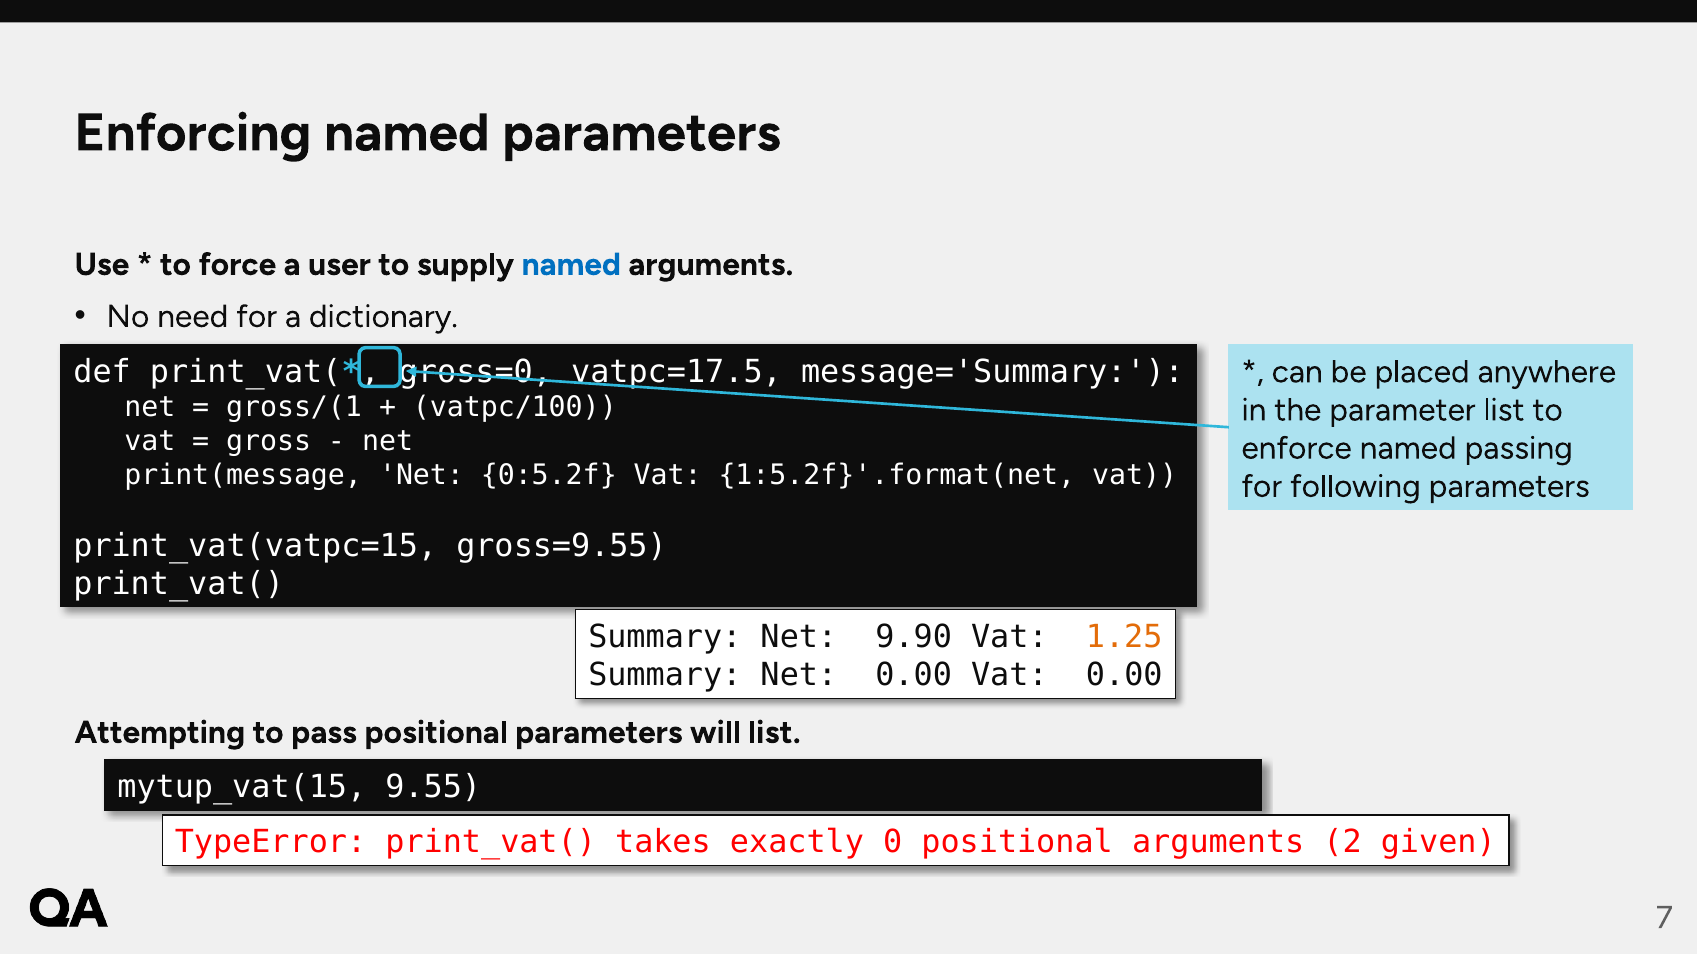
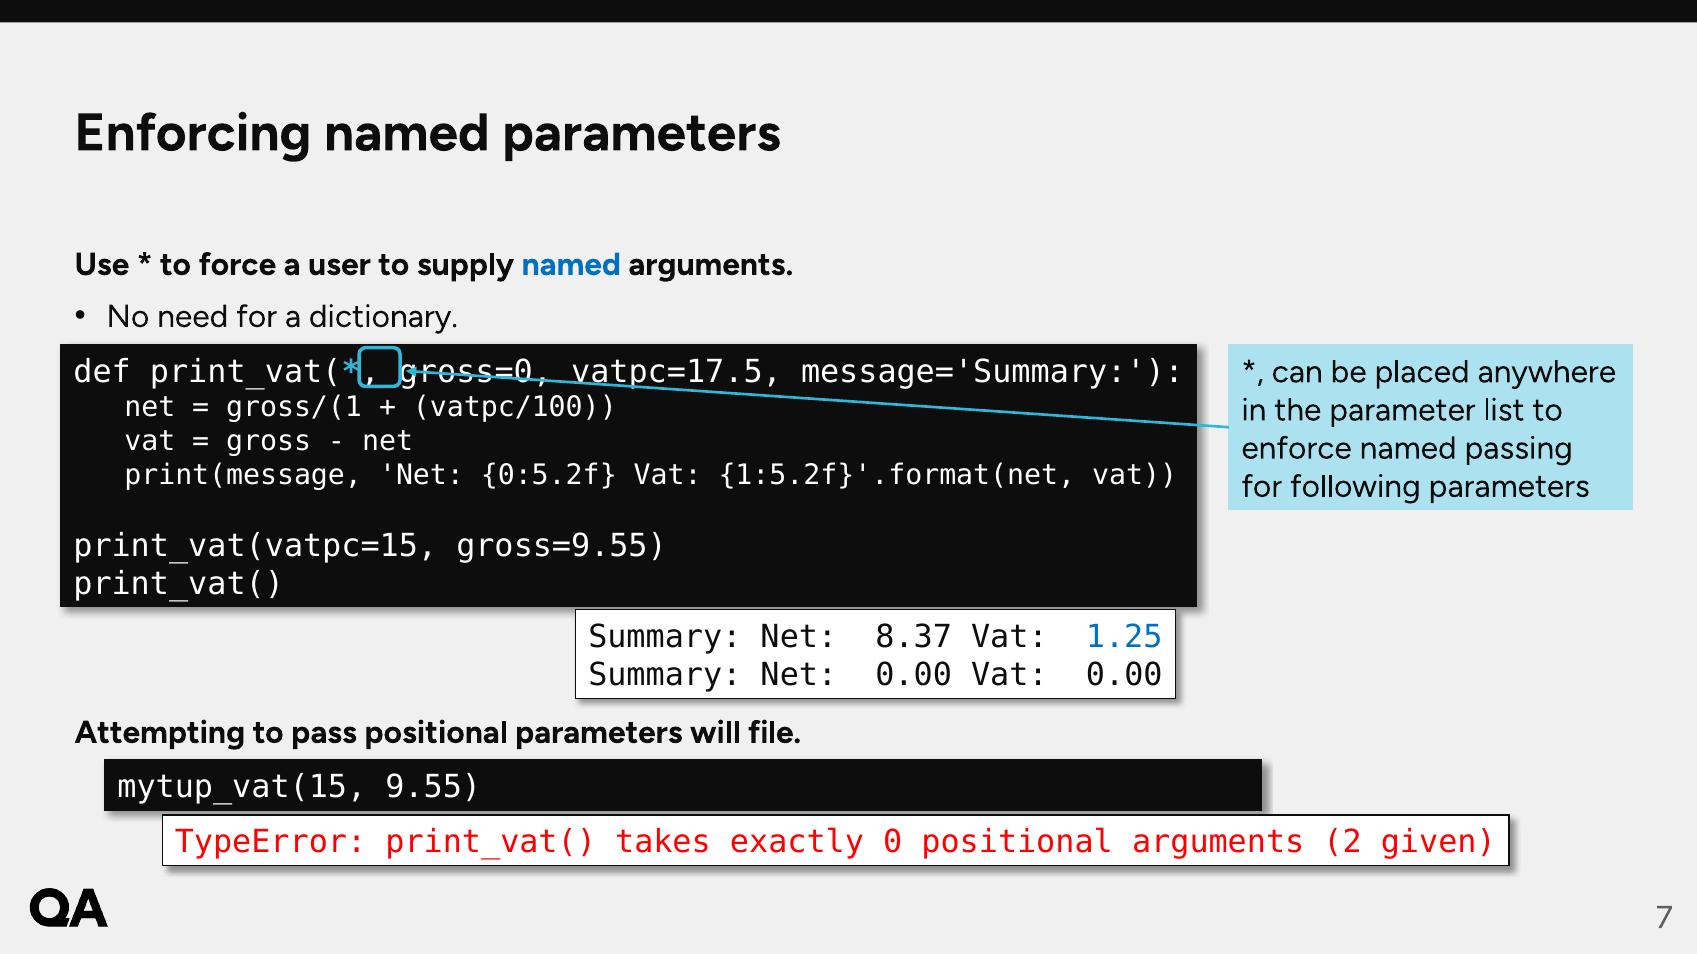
9.90: 9.90 -> 8.37
1.25 colour: orange -> blue
will list: list -> file
